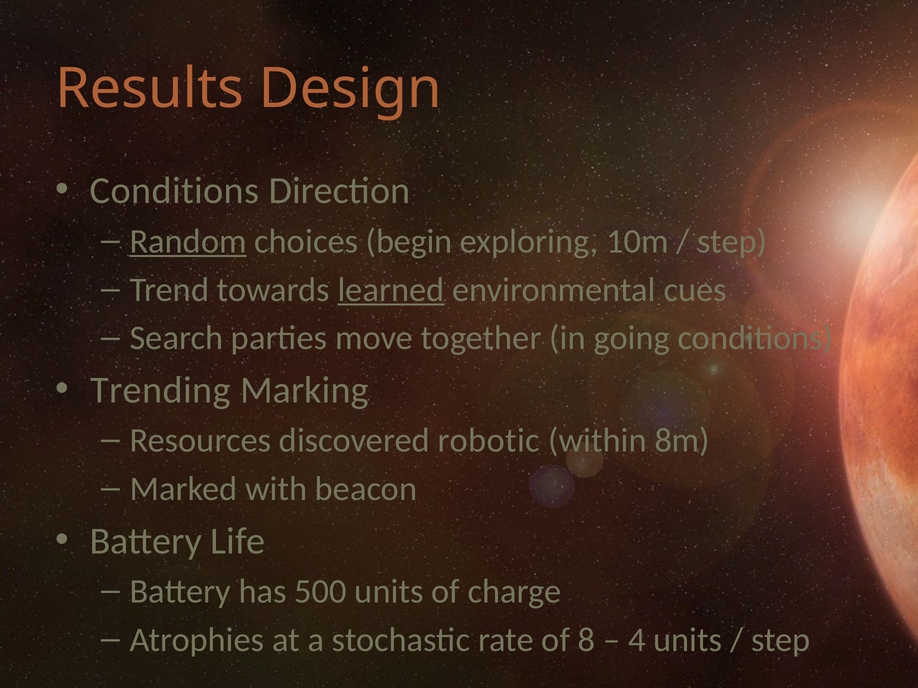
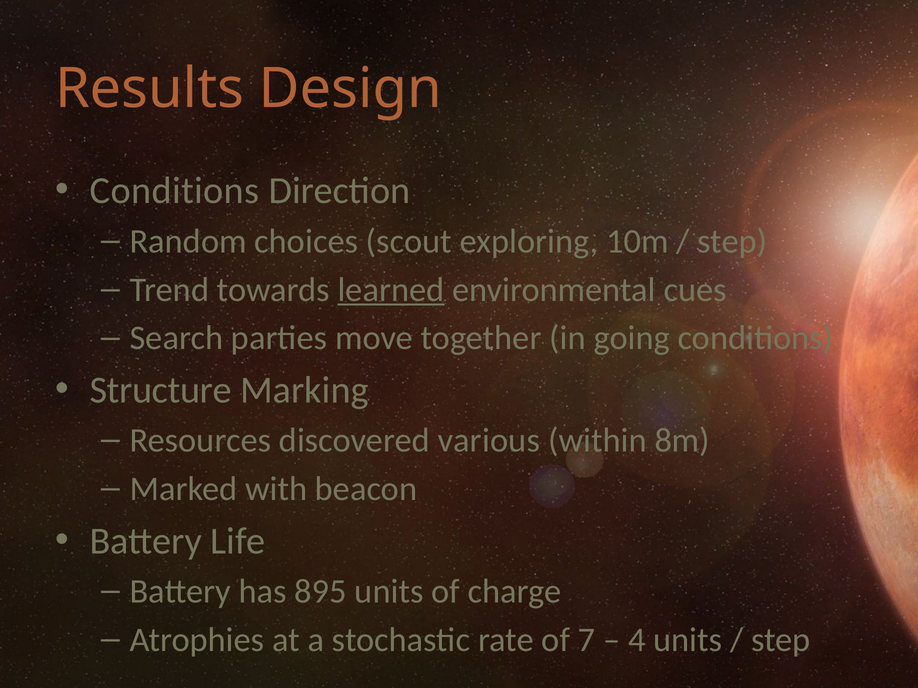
Random underline: present -> none
begin: begin -> scout
Trending: Trending -> Structure
robotic: robotic -> various
500: 500 -> 895
8: 8 -> 7
